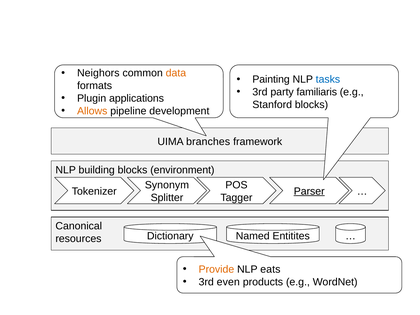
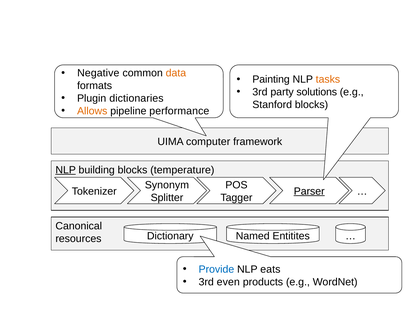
Neighors: Neighors -> Negative
tasks colour: blue -> orange
familiaris: familiaris -> solutions
applications: applications -> dictionaries
development: development -> performance
branches: branches -> computer
NLP at (66, 170) underline: none -> present
environment: environment -> temperature
Provide colour: orange -> blue
